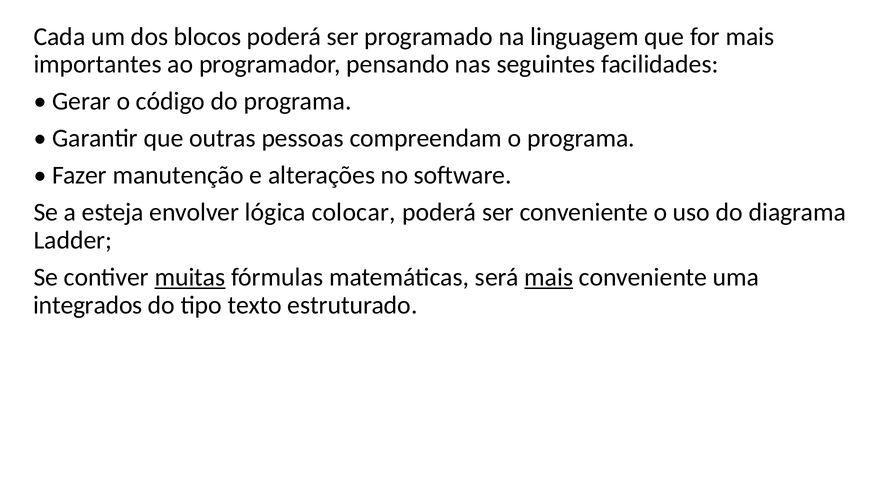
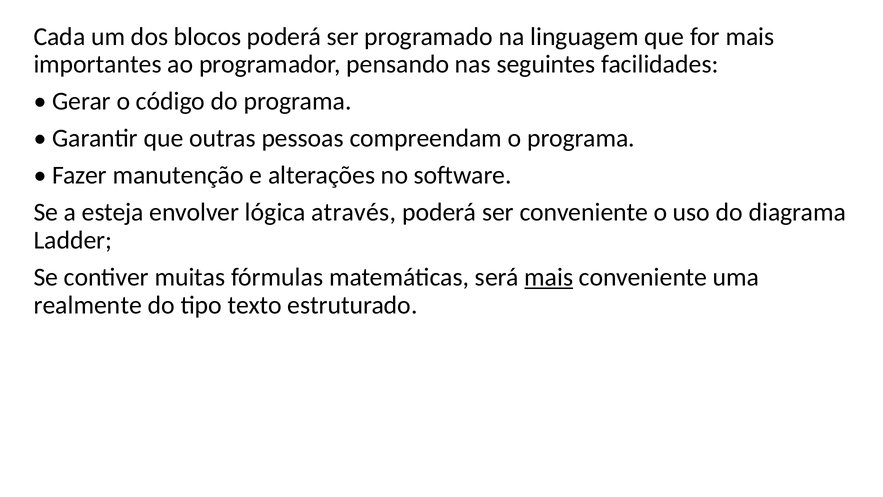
colocar: colocar -> através
muitas underline: present -> none
integrados: integrados -> realmente
